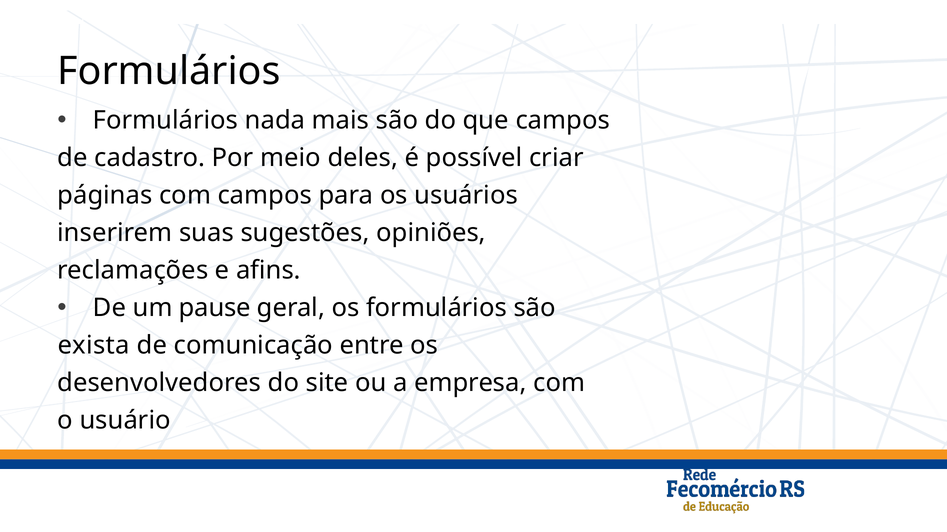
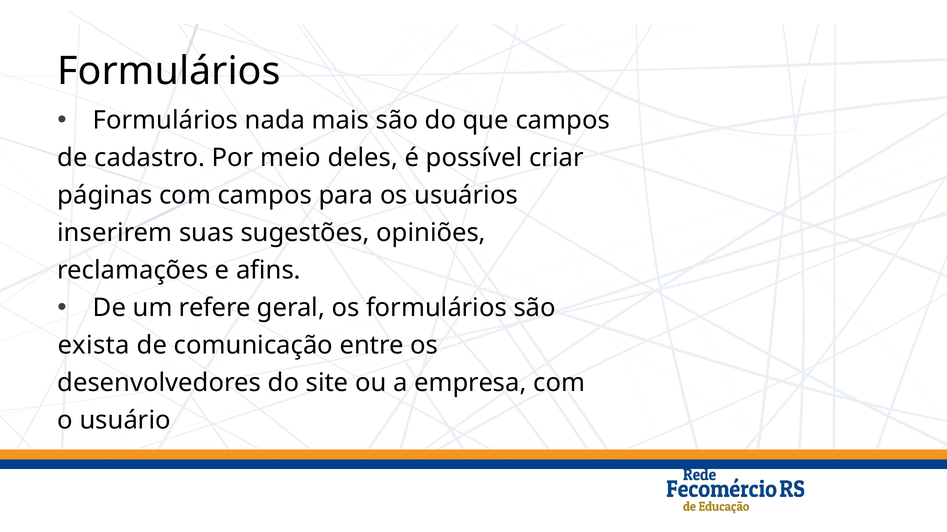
pause: pause -> refere
